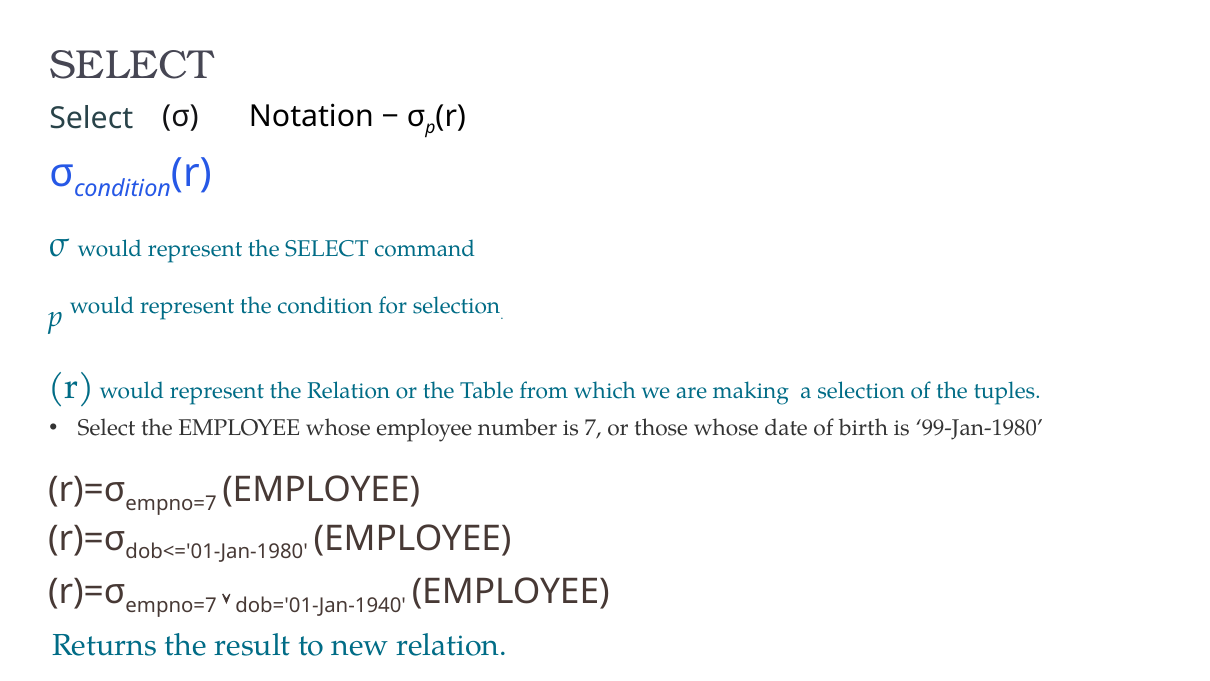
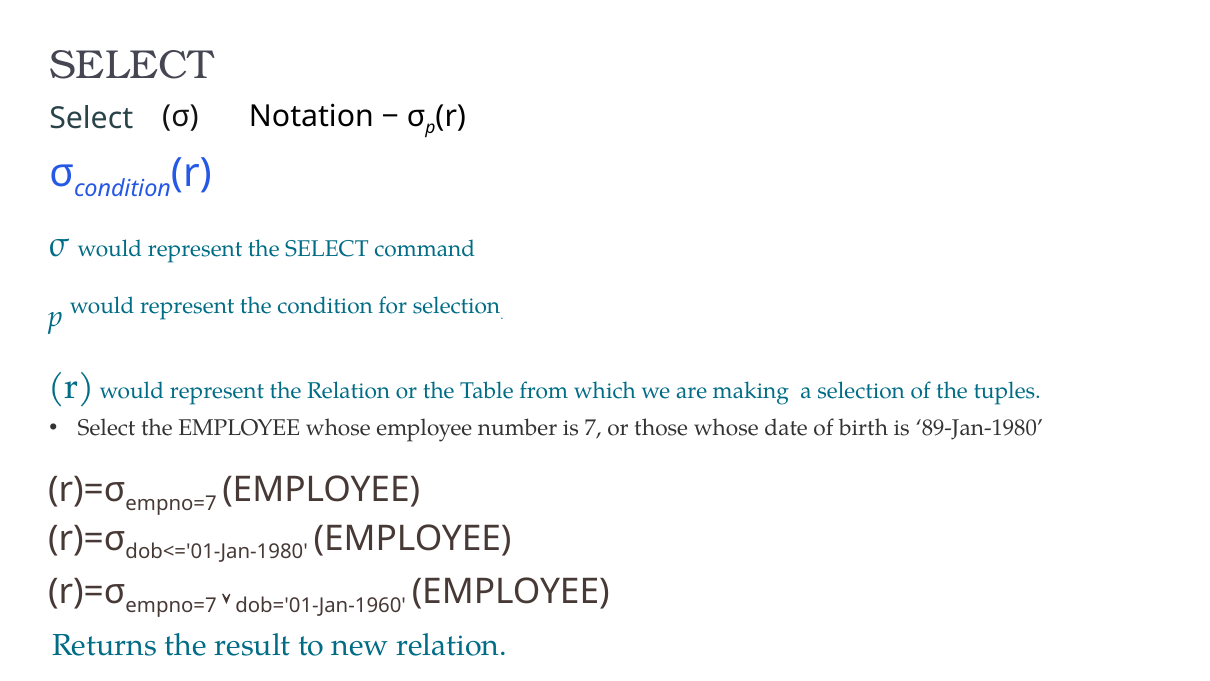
99-Jan-1980: 99-Jan-1980 -> 89-Jan-1980
dob='01-Jan-1940: dob='01-Jan-1940 -> dob='01-Jan-1960
